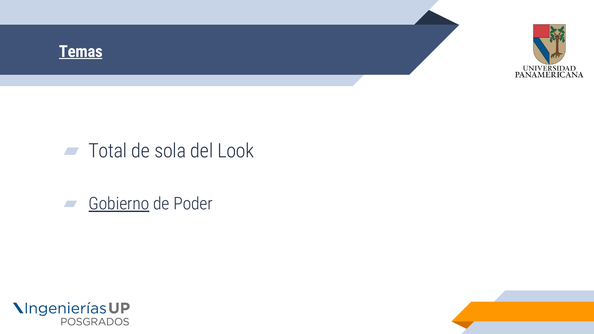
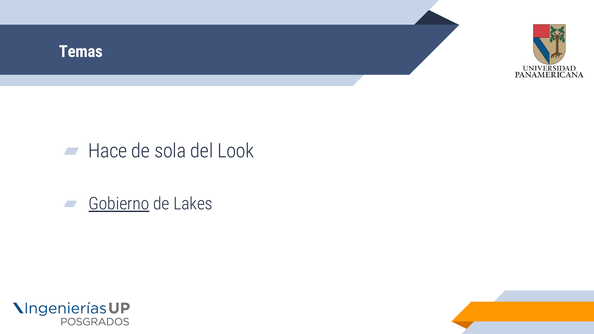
Temas underline: present -> none
Total: Total -> Hace
Poder: Poder -> Lakes
